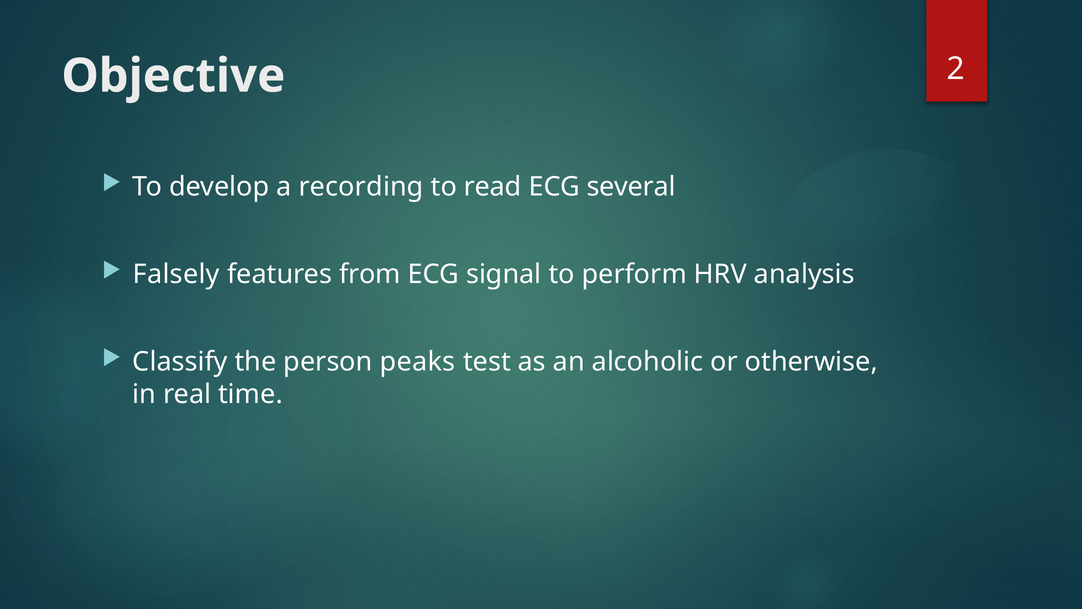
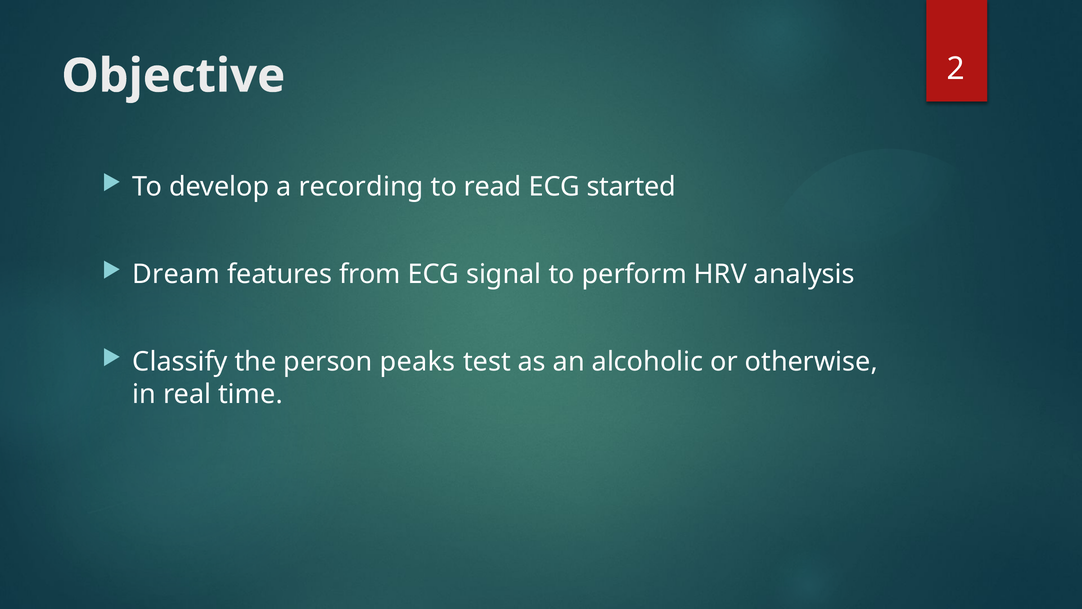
several: several -> started
Falsely: Falsely -> Dream
